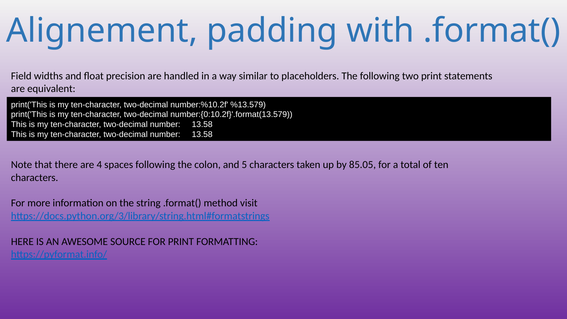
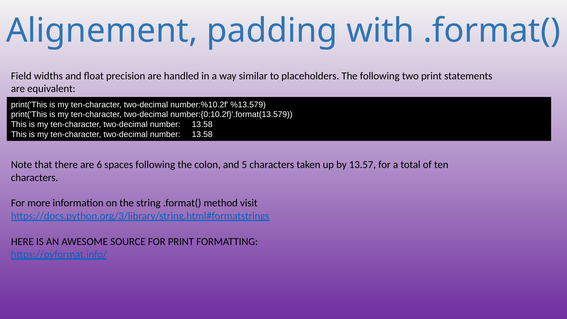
4: 4 -> 6
85.05: 85.05 -> 13.57
